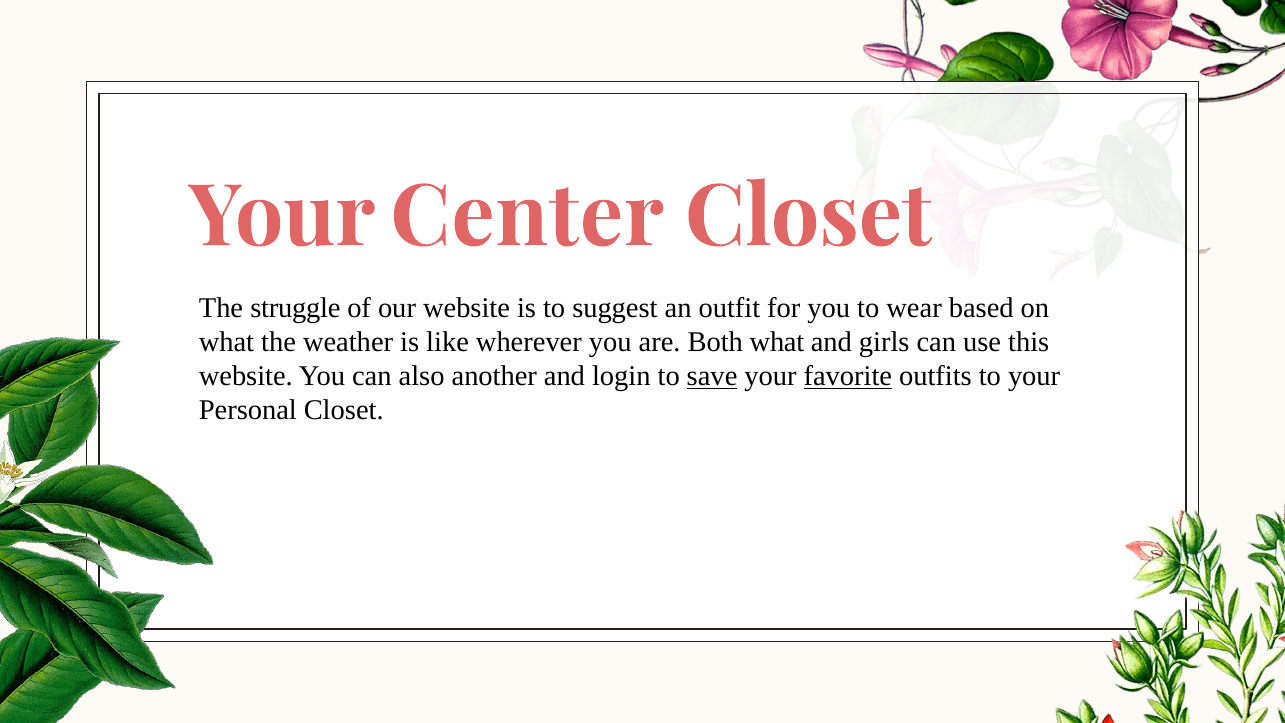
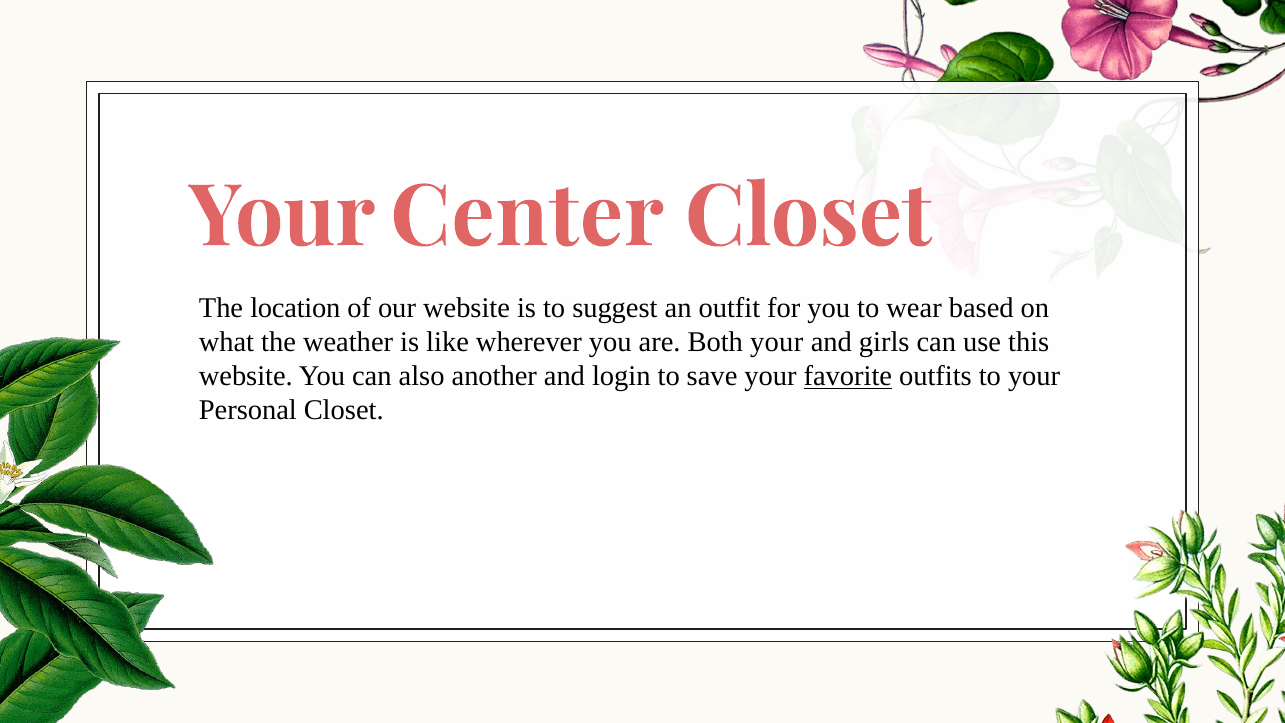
struggle: struggle -> location
Both what: what -> your
save underline: present -> none
